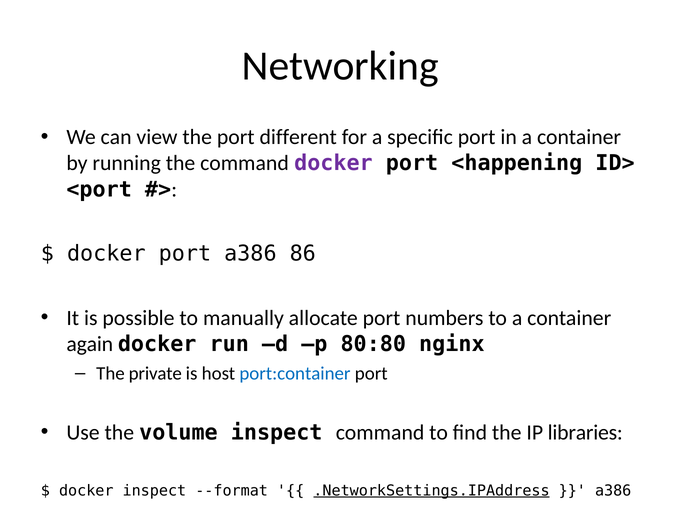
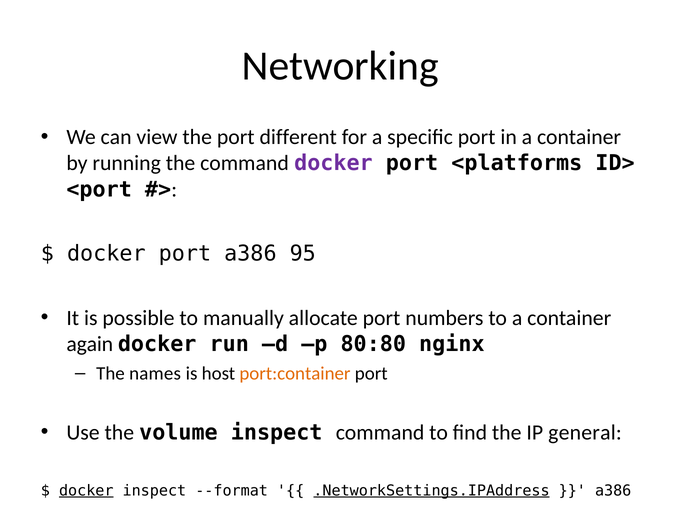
<happening: <happening -> <platforms
86: 86 -> 95
private: private -> names
port:container colour: blue -> orange
libraries: libraries -> general
docker at (86, 490) underline: none -> present
